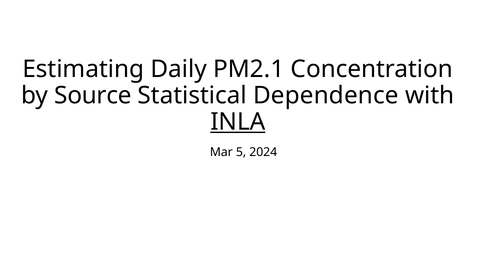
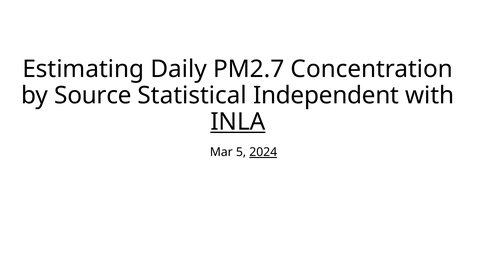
PM2.1: PM2.1 -> PM2.7
Dependence: Dependence -> Independent
2024 underline: none -> present
